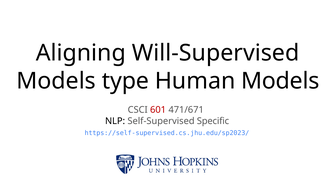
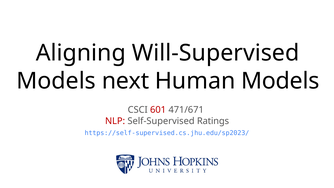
type: type -> next
NLP colour: black -> red
Specific: Specific -> Ratings
